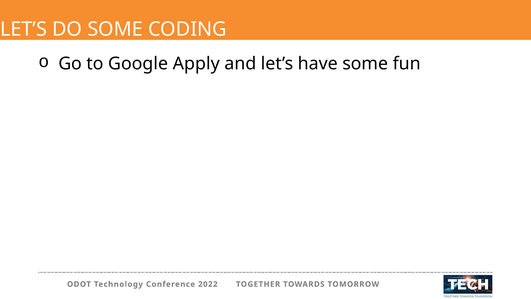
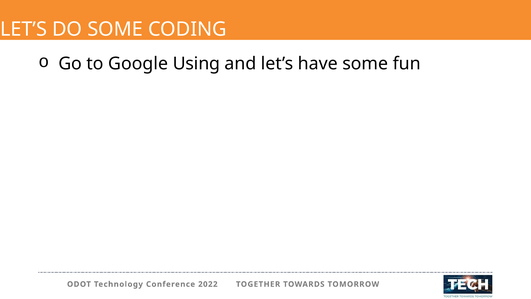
Apply: Apply -> Using
